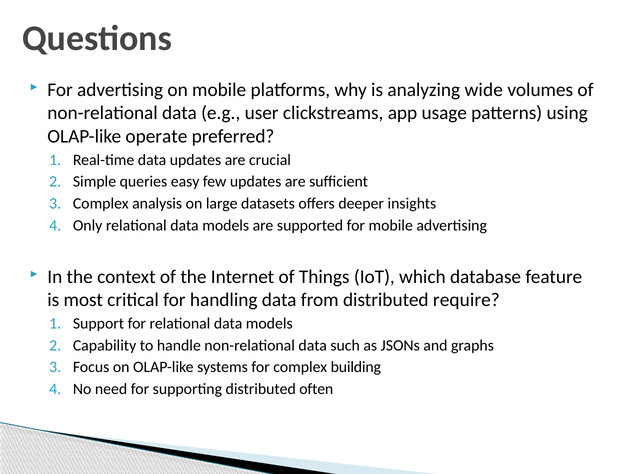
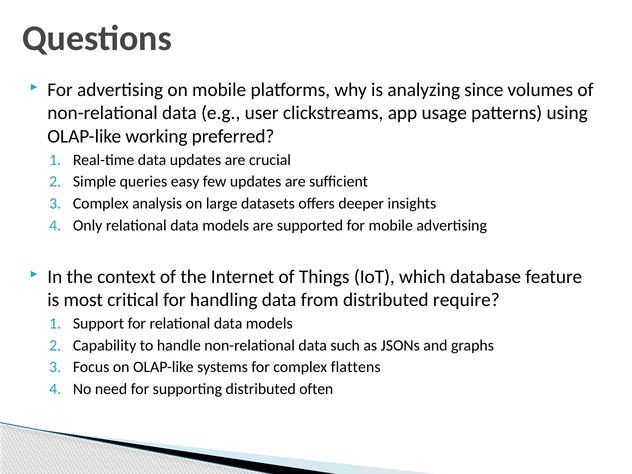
wide: wide -> since
operate: operate -> working
building: building -> flattens
